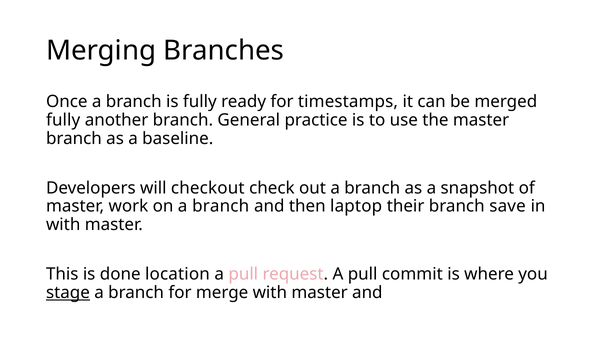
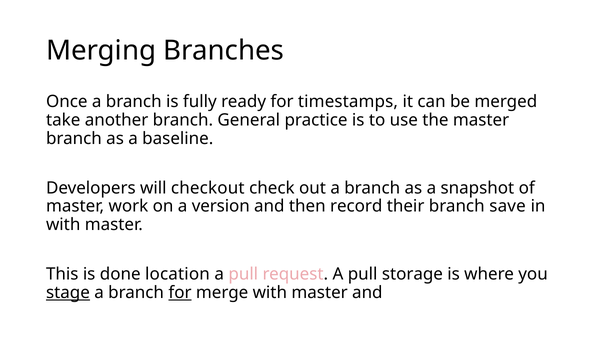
fully at (63, 120): fully -> take
on a branch: branch -> version
laptop: laptop -> record
commit: commit -> storage
for at (180, 292) underline: none -> present
